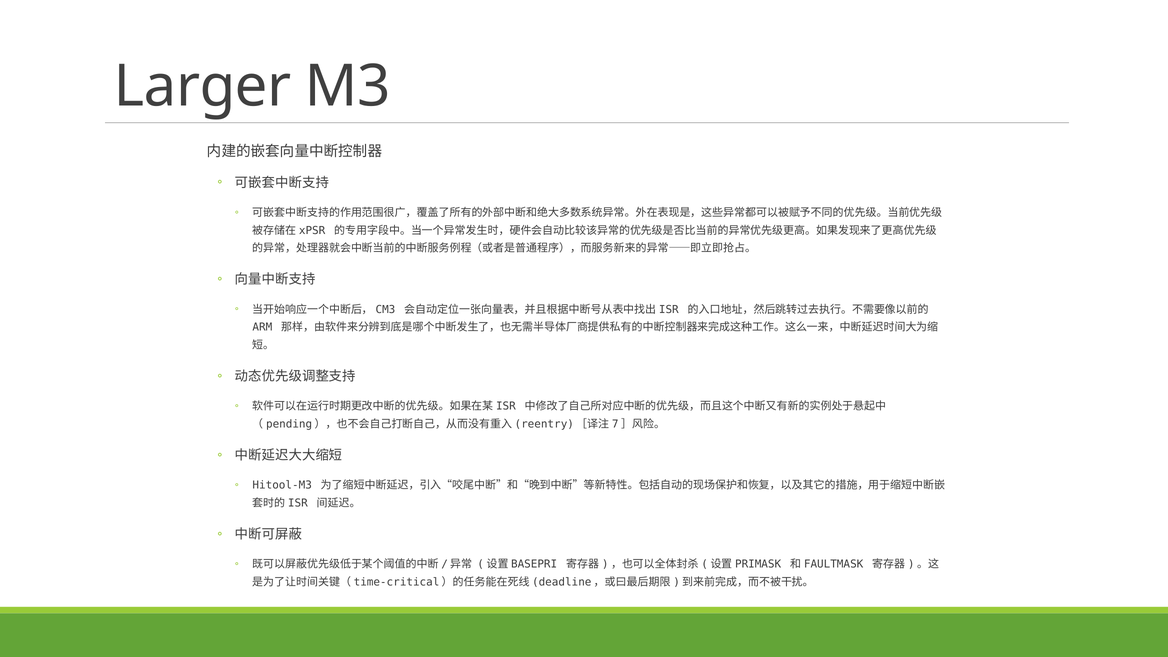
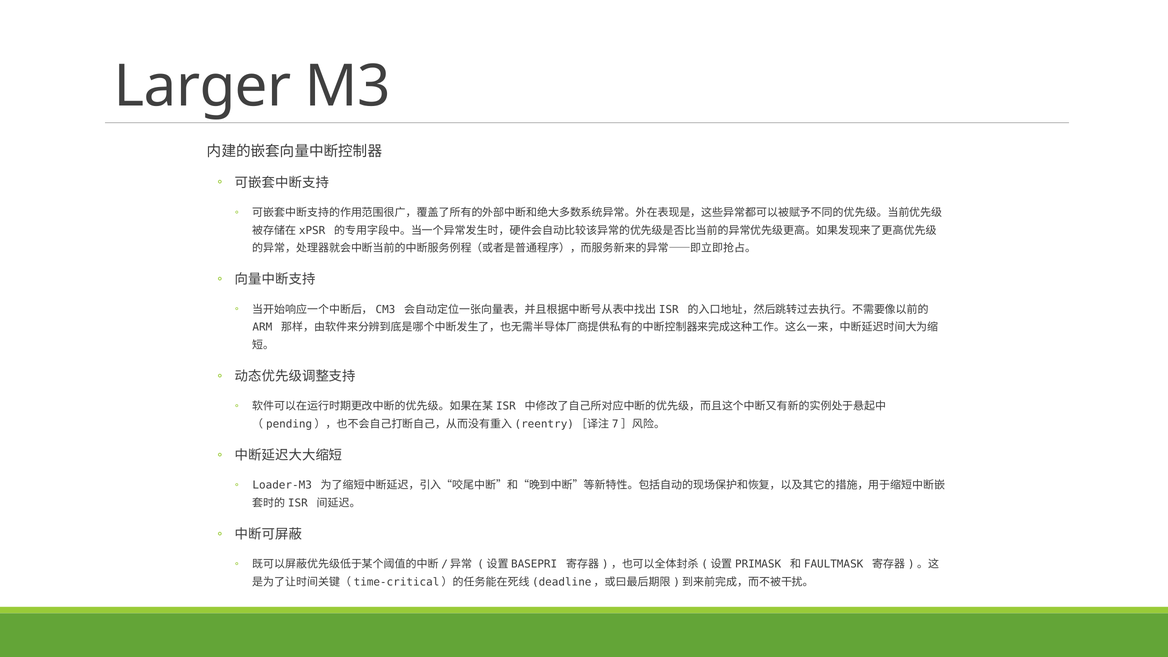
Hitool‐M3: Hitool‐M3 -> Loader‐M3
